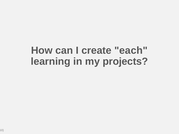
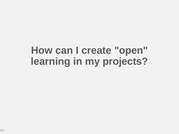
each: each -> open
